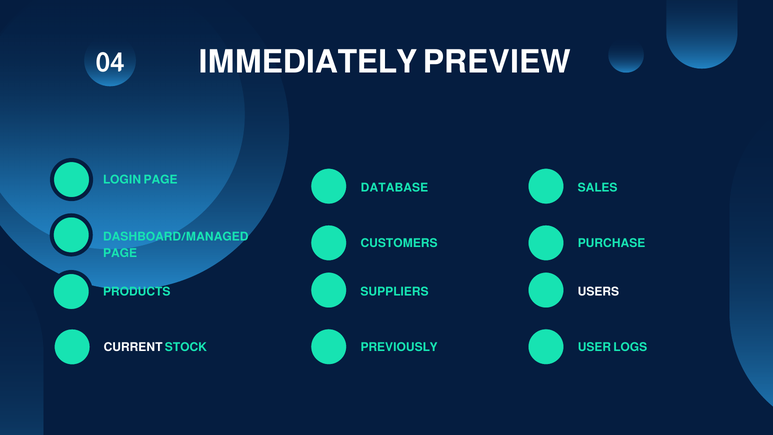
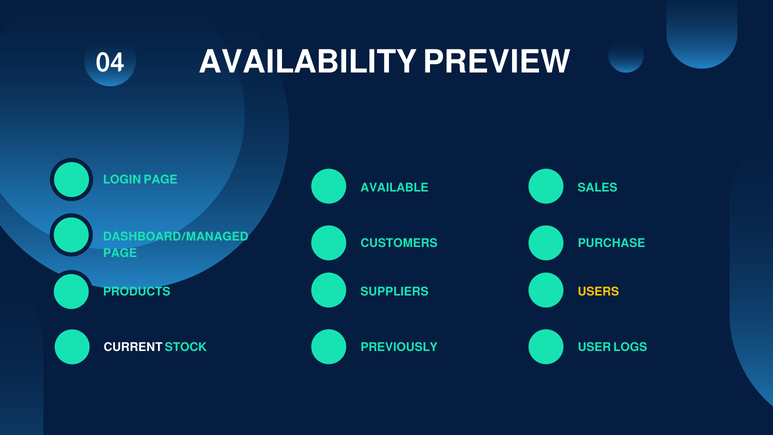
IMMEDIATELY: IMMEDIATELY -> AVAILABILITY
DATABASE: DATABASE -> AVAILABLE
USERS colour: white -> yellow
